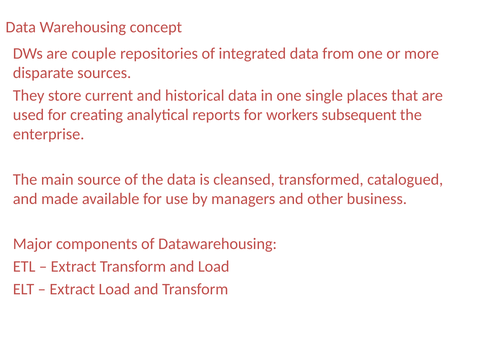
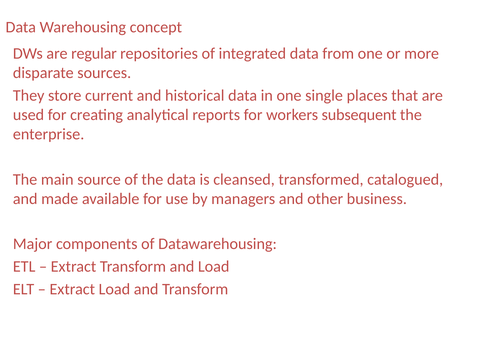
couple: couple -> regular
